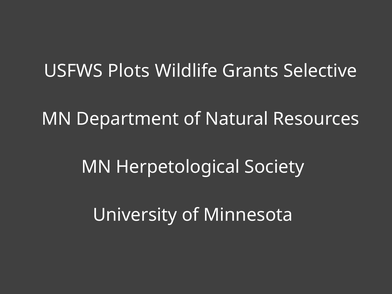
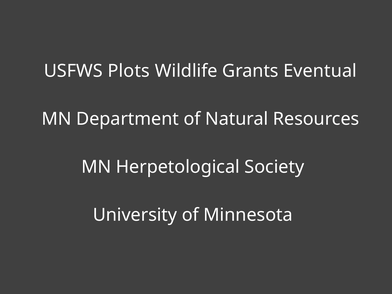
Selective: Selective -> Eventual
